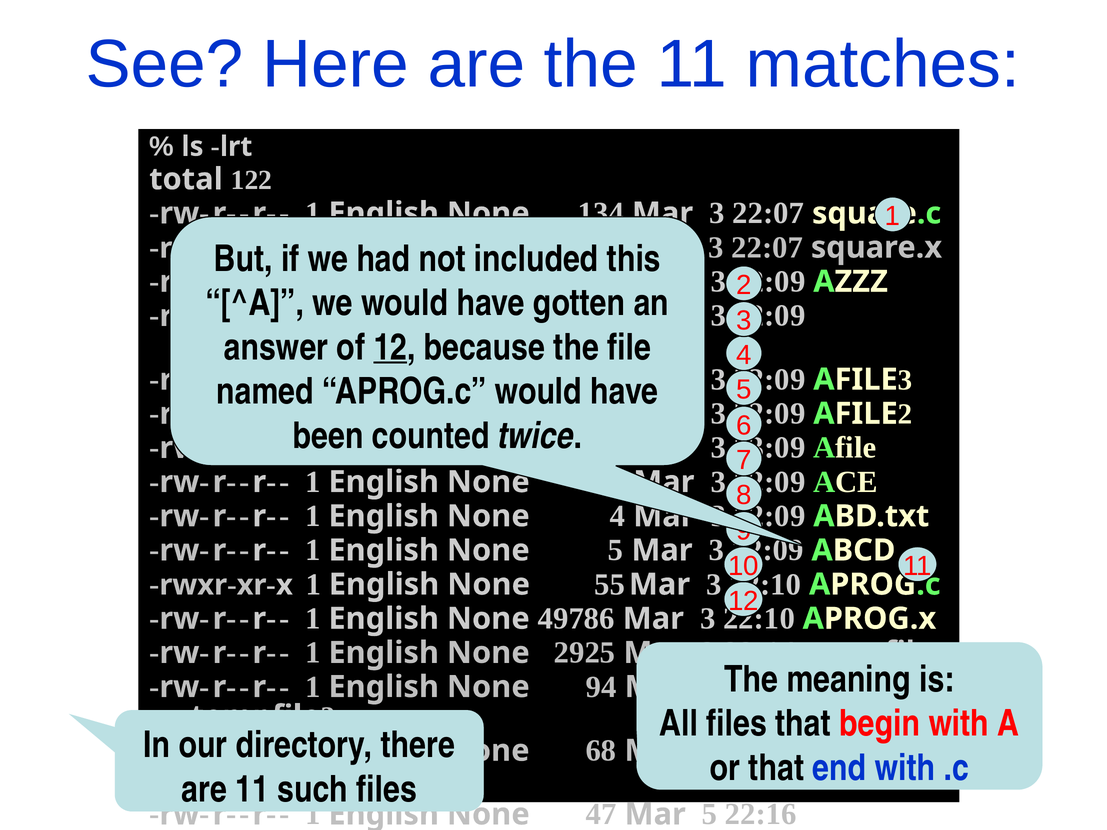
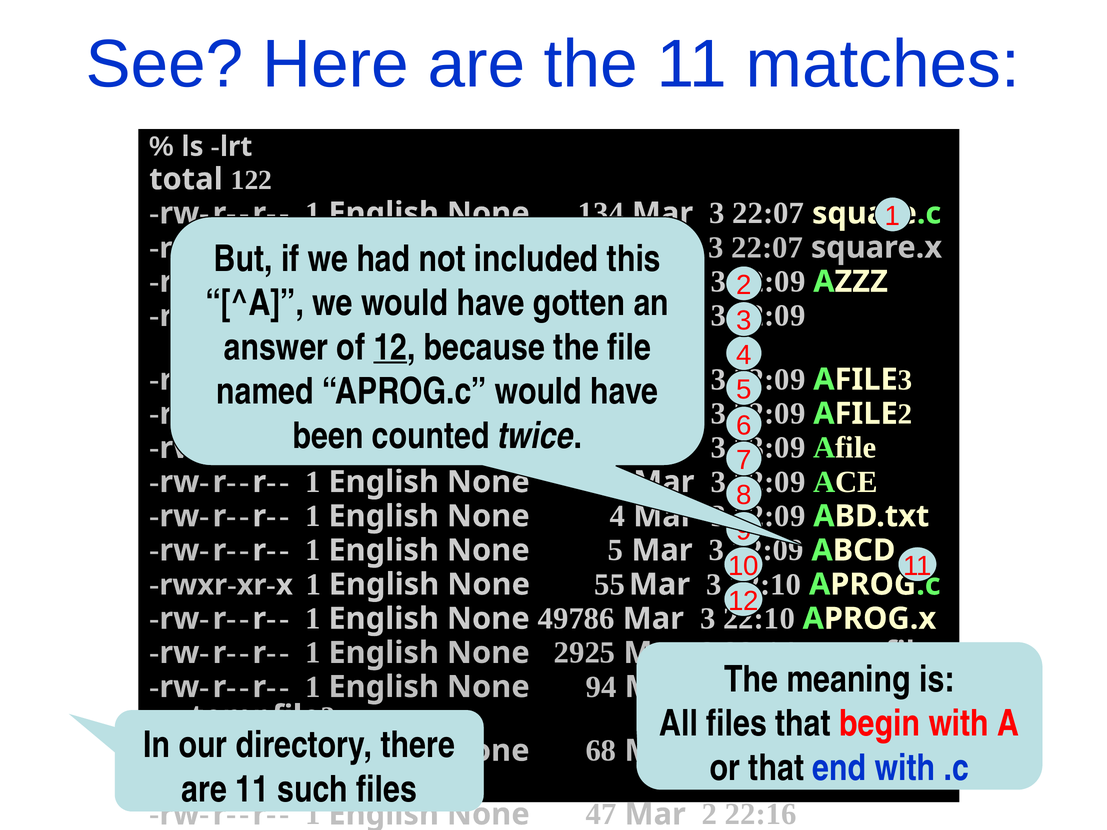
5 at (710, 815): 5 -> 2
